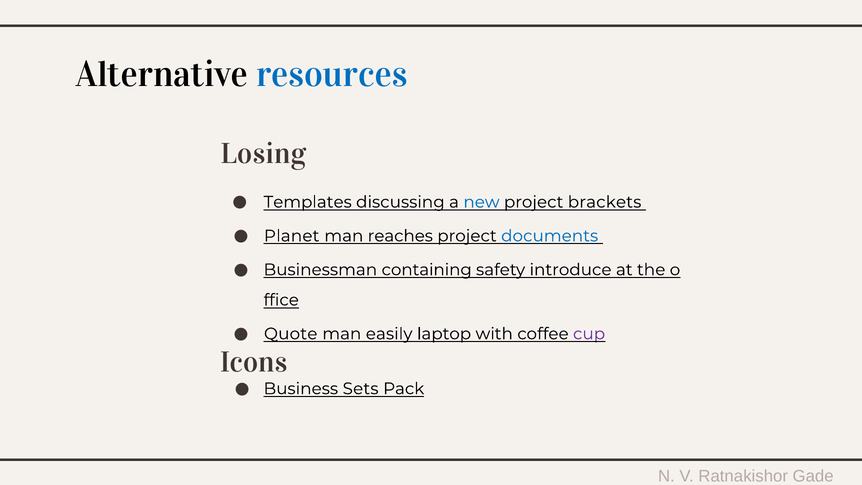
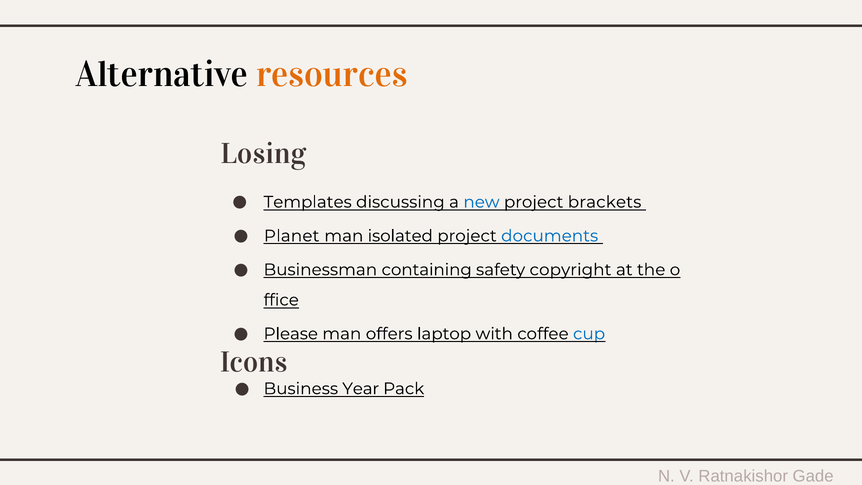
resources colour: blue -> orange
reaches: reaches -> isolated
introduce: introduce -> copyright
Quote: Quote -> Please
easily: easily -> offers
cup colour: purple -> blue
Sets: Sets -> Year
